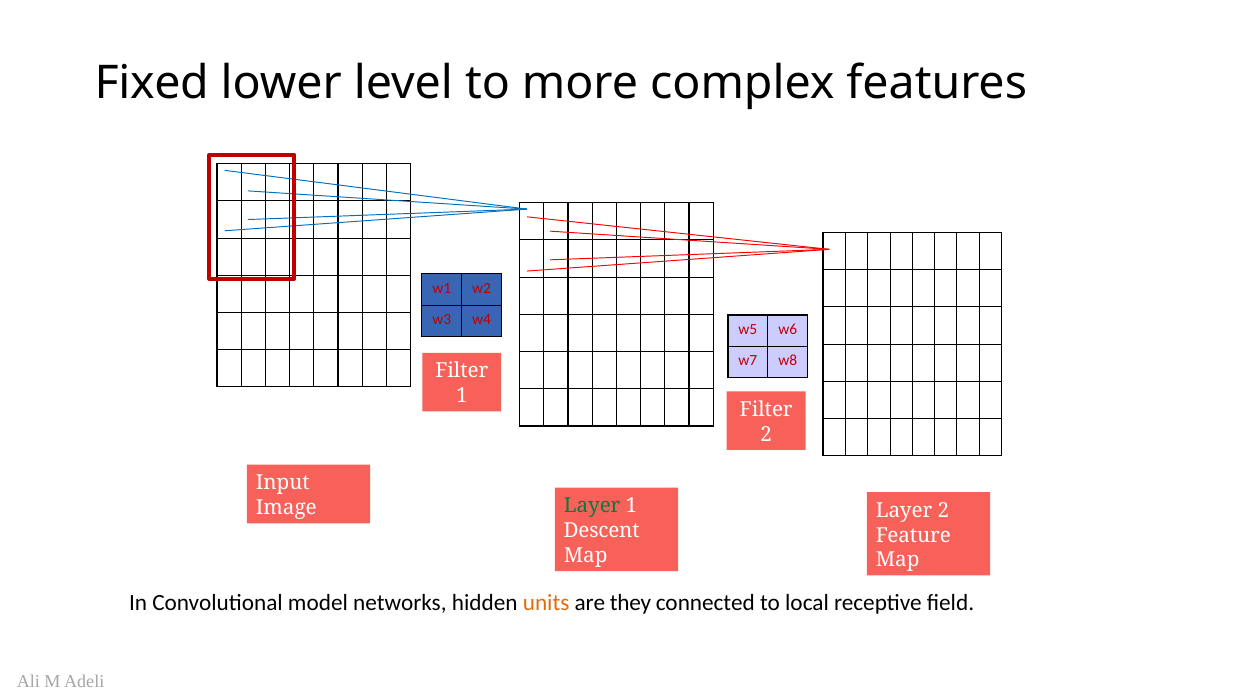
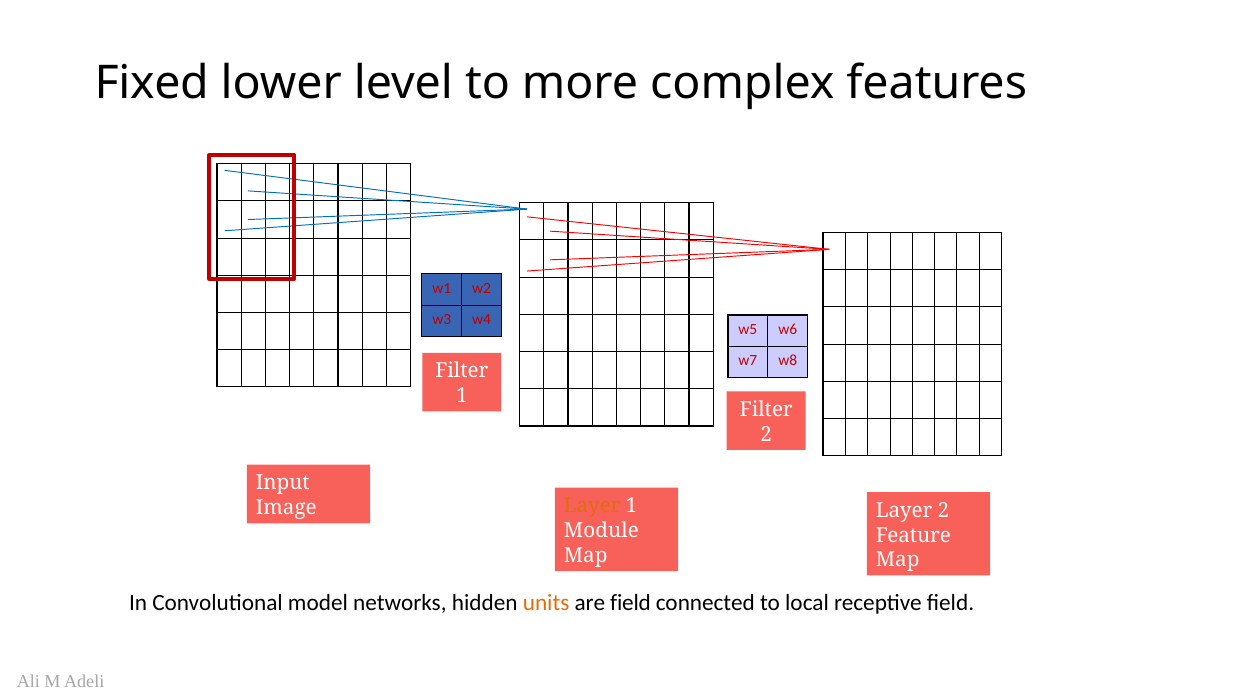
Layer at (592, 506) colour: green -> orange
Descent: Descent -> Module
are they: they -> field
